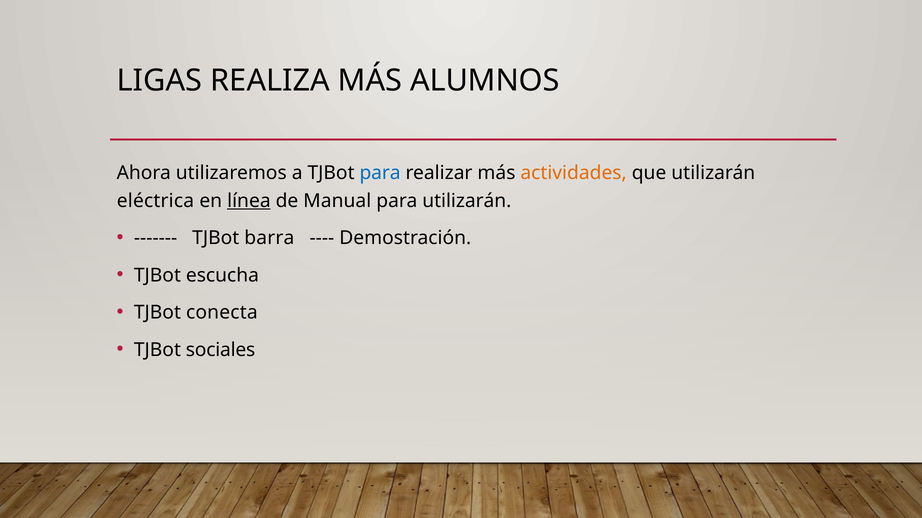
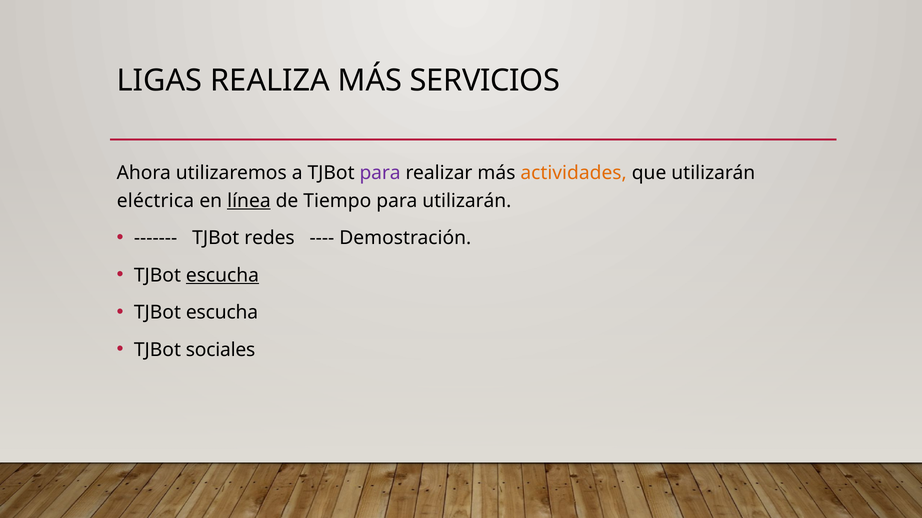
ALUMNOS: ALUMNOS -> SERVICIOS
para at (380, 173) colour: blue -> purple
Manual: Manual -> Tiempo
barra: barra -> redes
escucha at (222, 276) underline: none -> present
conecta at (222, 313): conecta -> escucha
